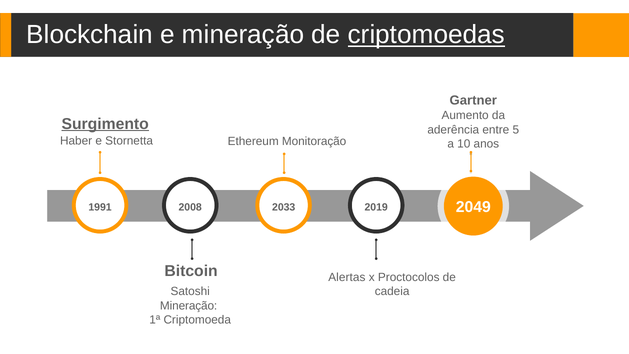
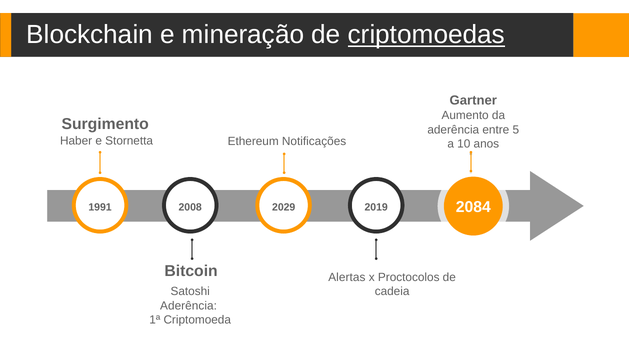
Surgimento underline: present -> none
Monitoração: Monitoração -> Notificações
2033: 2033 -> 2029
2049: 2049 -> 2084
Mineração at (189, 306): Mineração -> Aderência
